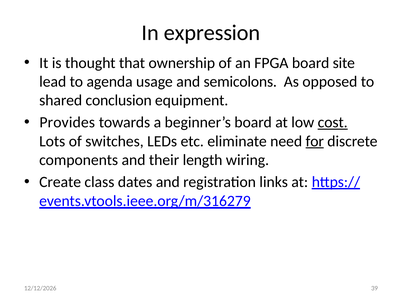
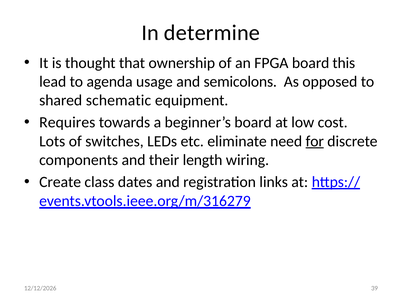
expression: expression -> determine
site: site -> this
conclusion: conclusion -> schematic
Provides: Provides -> Requires
cost underline: present -> none
